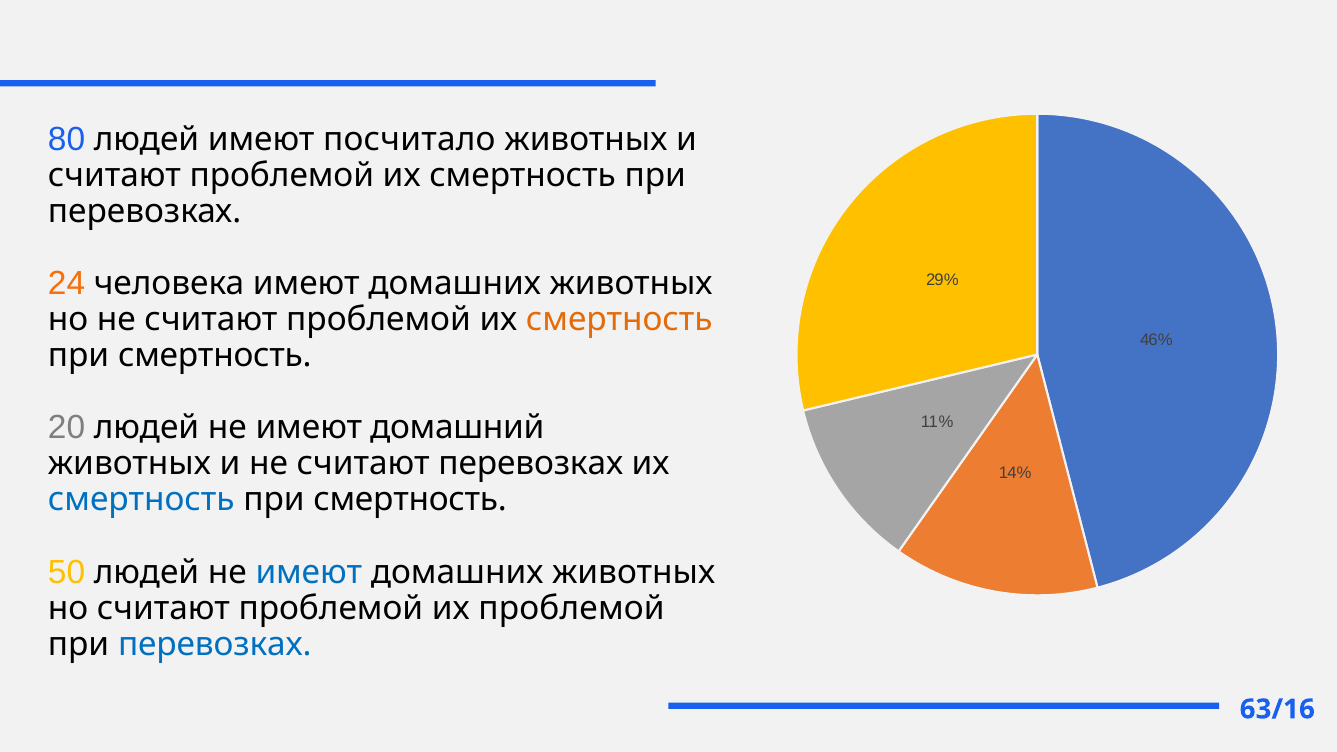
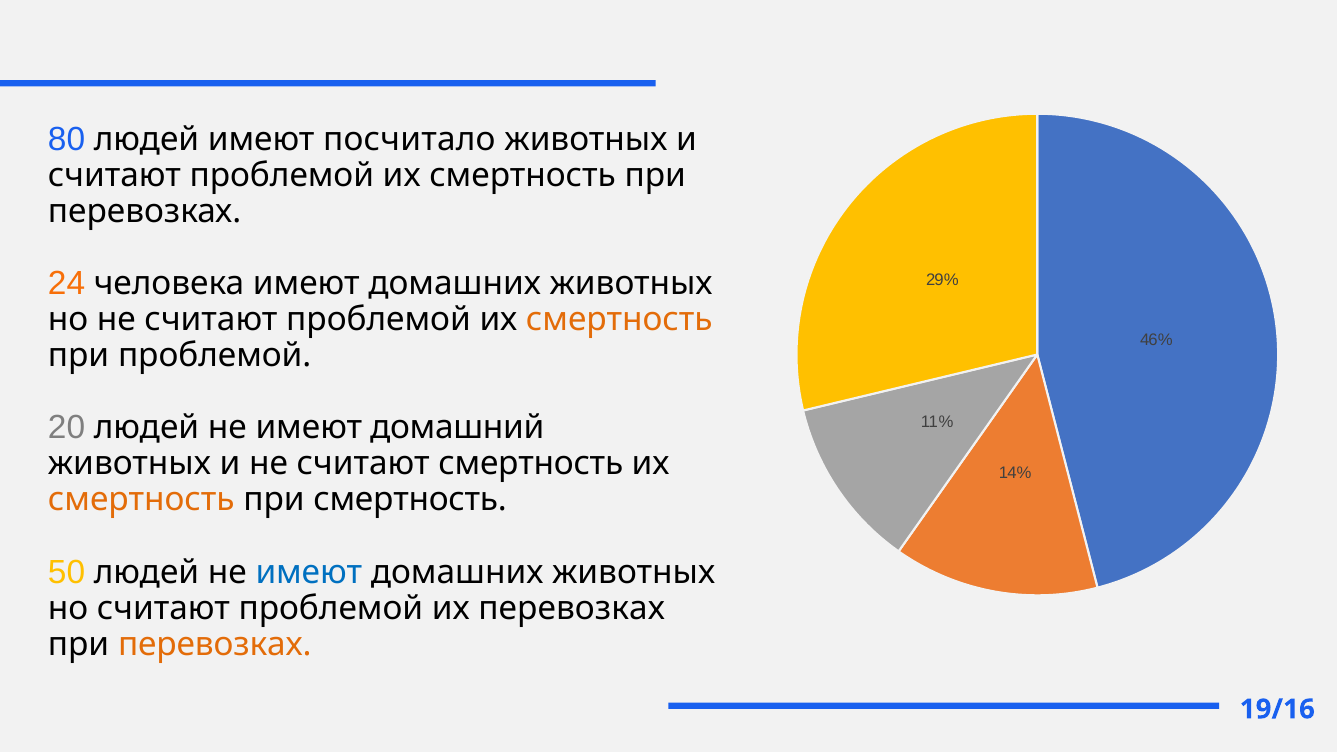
смертность at (215, 356): смертность -> проблемой
считают перевозках: перевозках -> смертность
смертность at (141, 500) colour: blue -> orange
их проблемой: проблемой -> перевозках
перевозках at (215, 644) colour: blue -> orange
63/16: 63/16 -> 19/16
